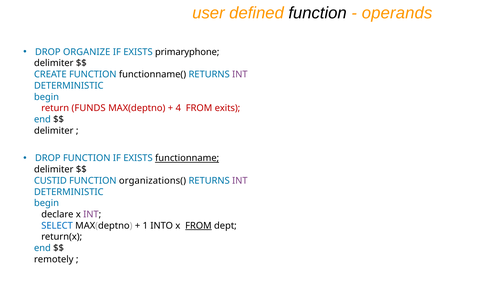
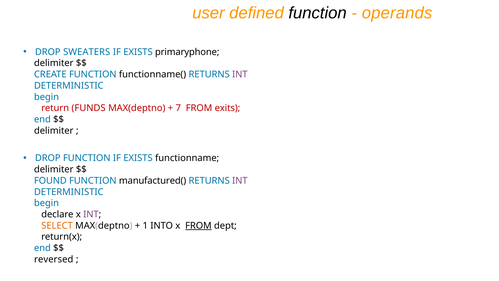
ORGANIZE: ORGANIZE -> SWEATERS
4: 4 -> 7
functionname underline: present -> none
CUSTID: CUSTID -> FOUND
organizations(: organizations( -> manufactured(
SELECT colour: blue -> orange
remotely: remotely -> reversed
